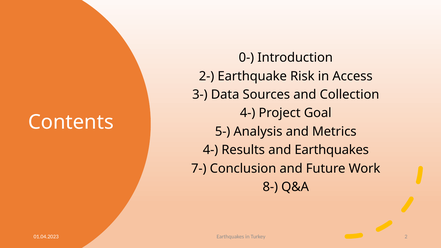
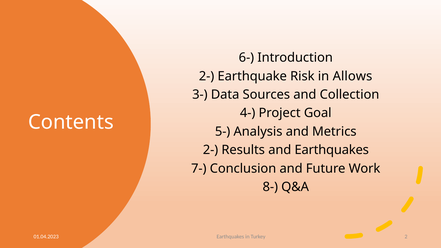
0-: 0- -> 6-
Access: Access -> Allows
4- at (211, 150): 4- -> 2-
